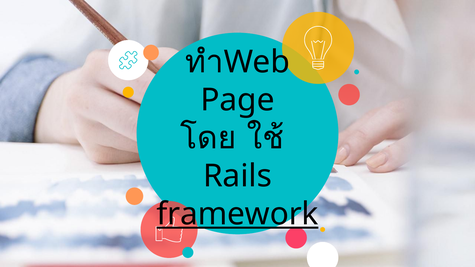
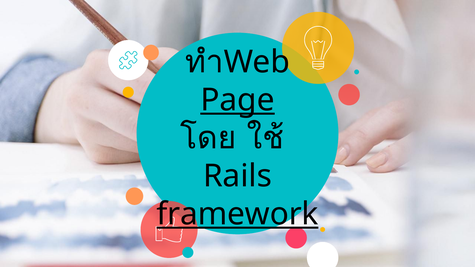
Page underline: none -> present
